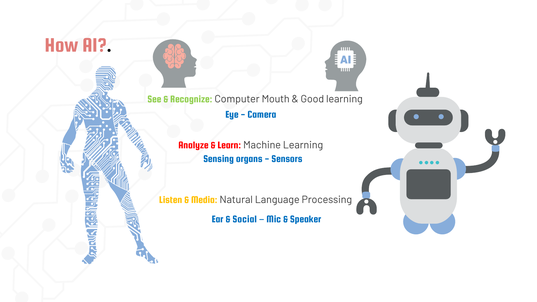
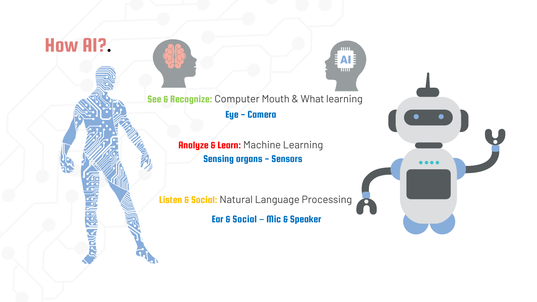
Good: Good -> What
Media at (204, 200): Media -> Social
